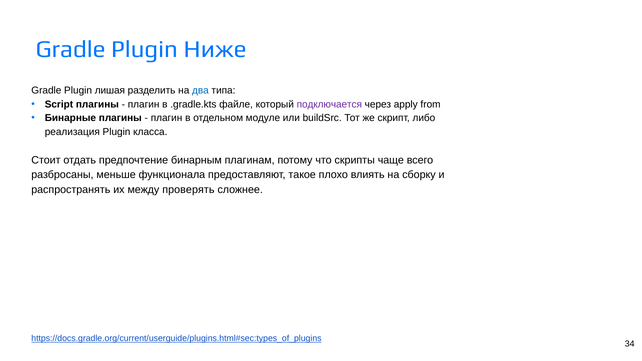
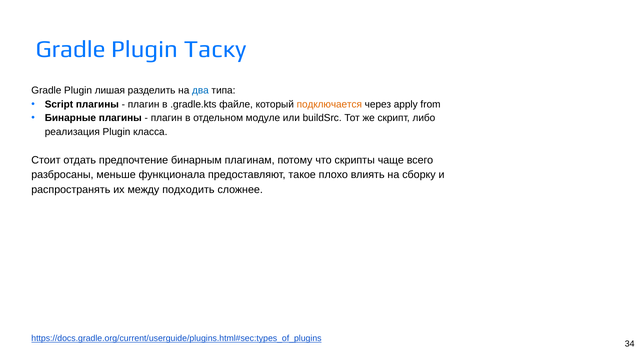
Ниже: Ниже -> Таску
подключается colour: purple -> orange
проверять: проверять -> подходить
